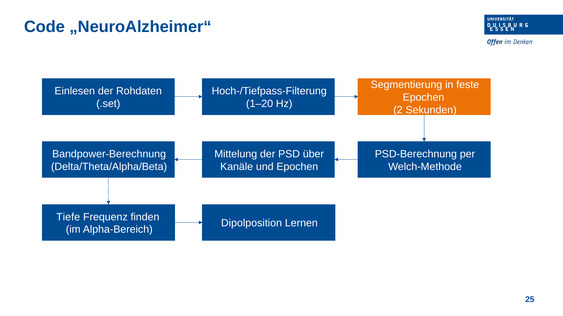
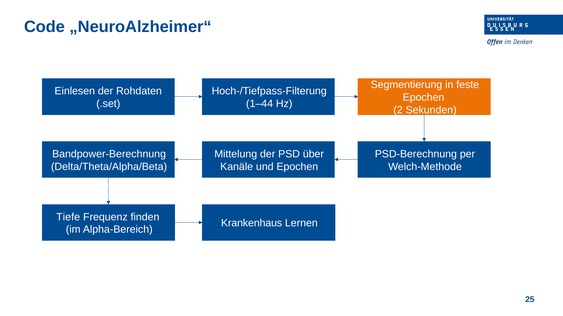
1–20: 1–20 -> 1–44
Dipolposition: Dipolposition -> Krankenhaus
